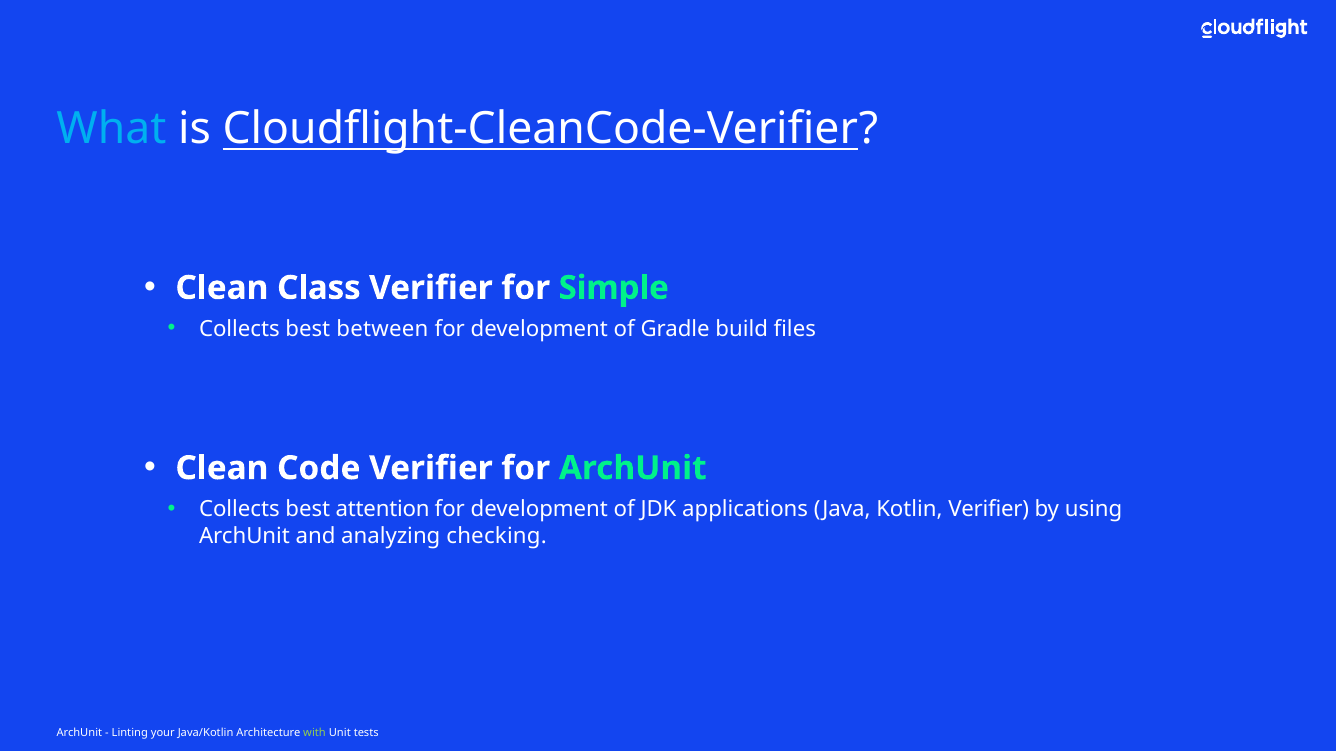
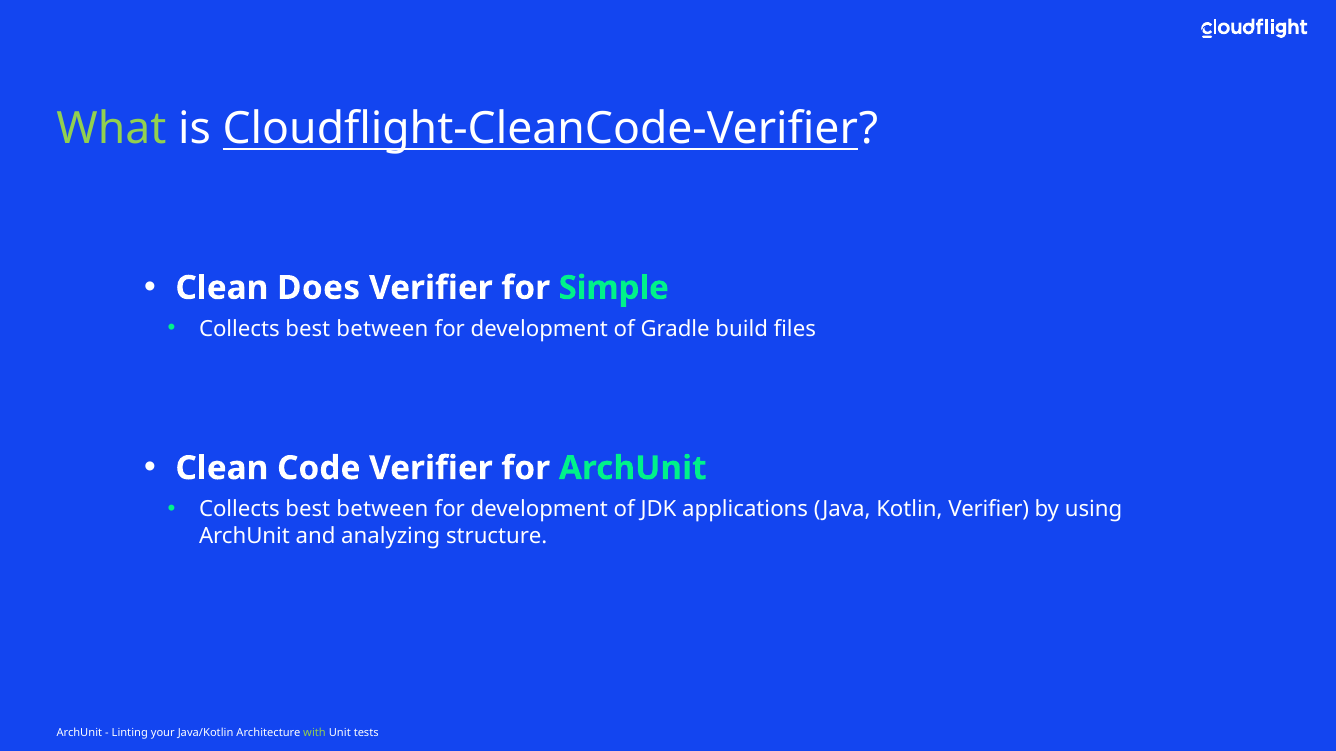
What colour: light blue -> light green
Class: Class -> Does
attention at (383, 509): attention -> between
checking: checking -> structure
